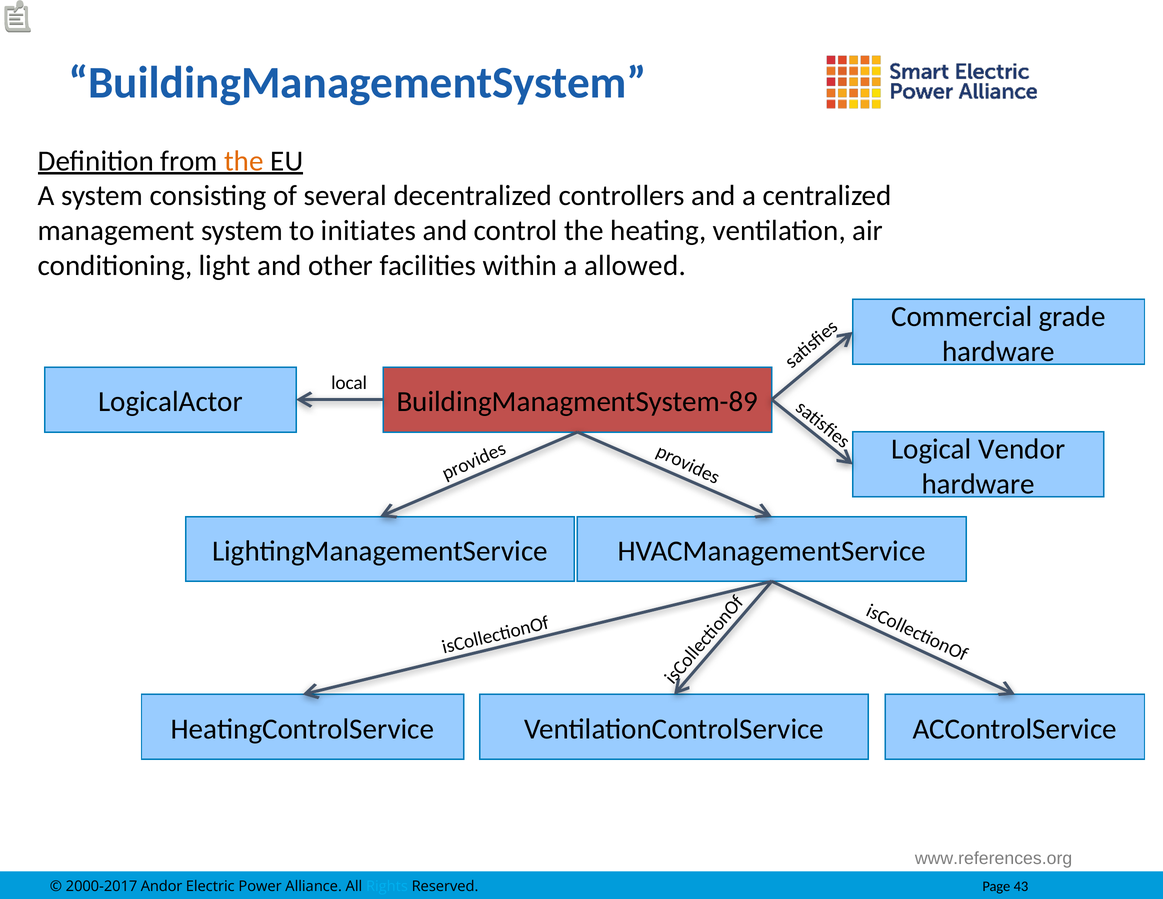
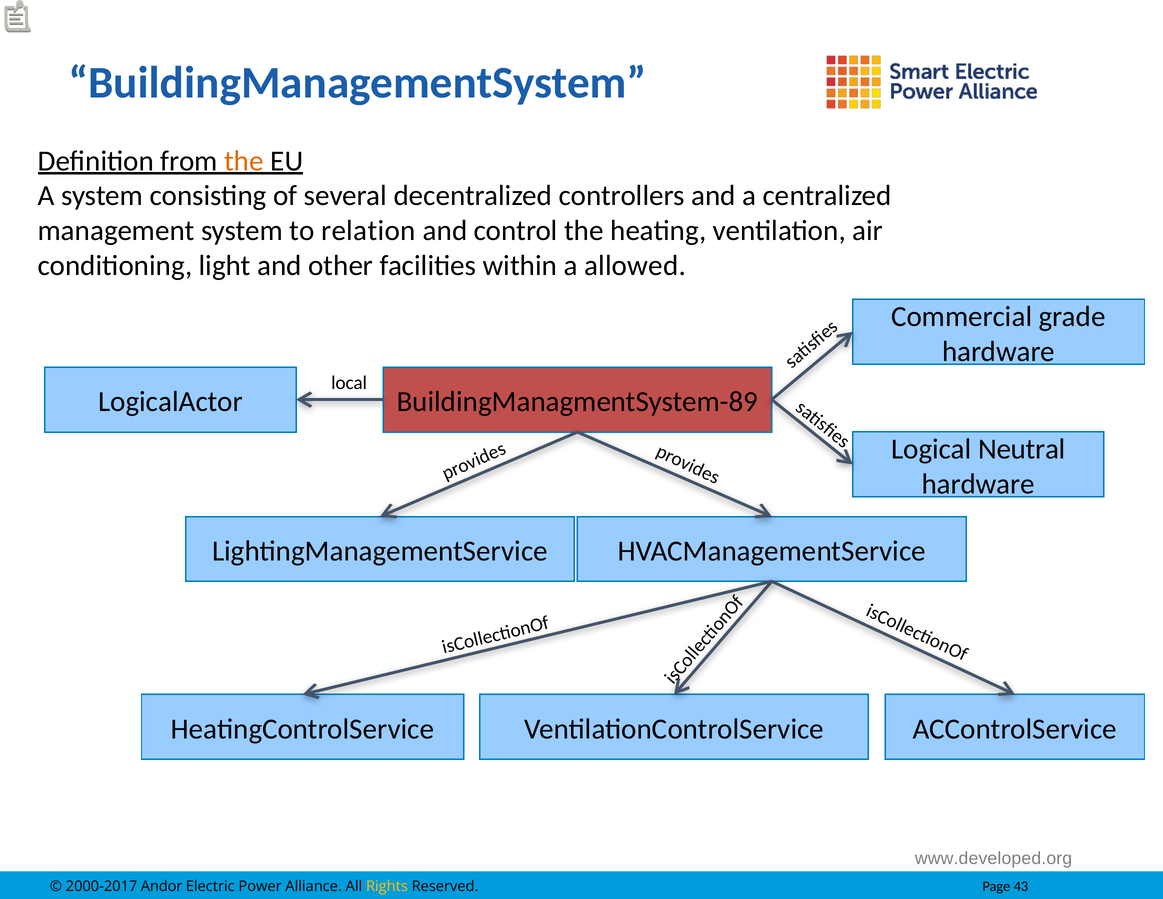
initiates: initiates -> relation
Vendor: Vendor -> Neutral
www.references.org: www.references.org -> www.developed.org
Rights colour: light blue -> yellow
